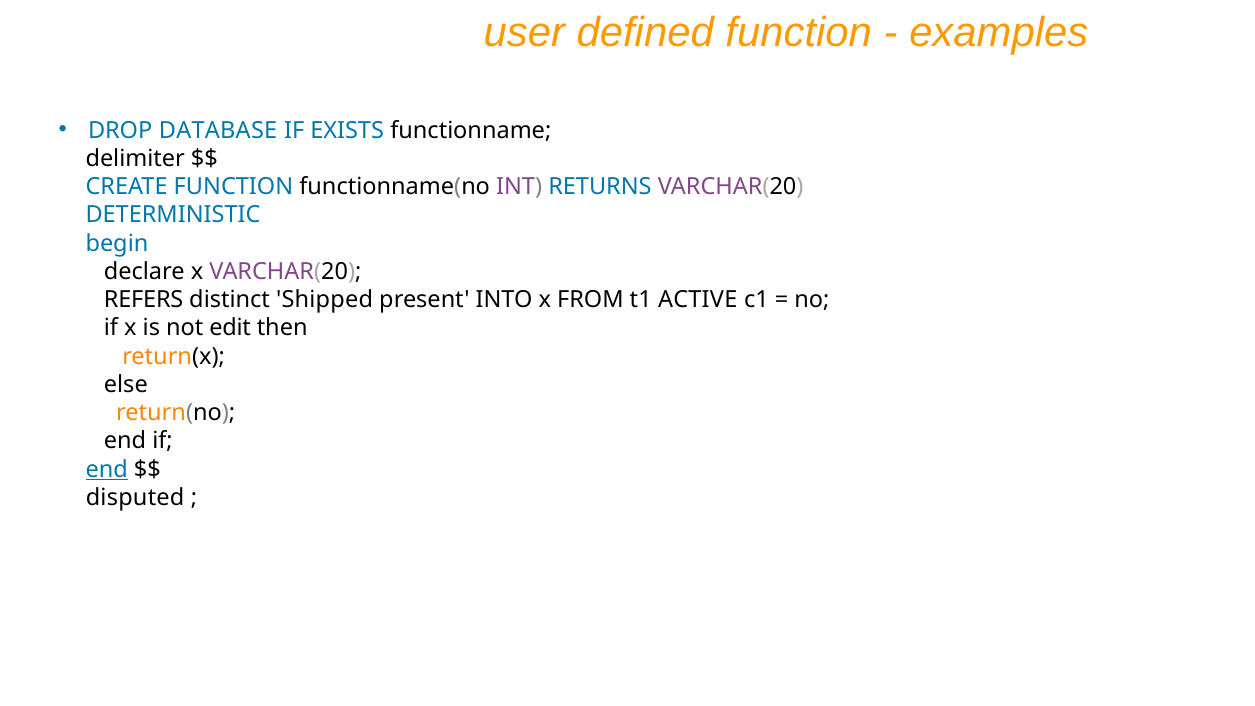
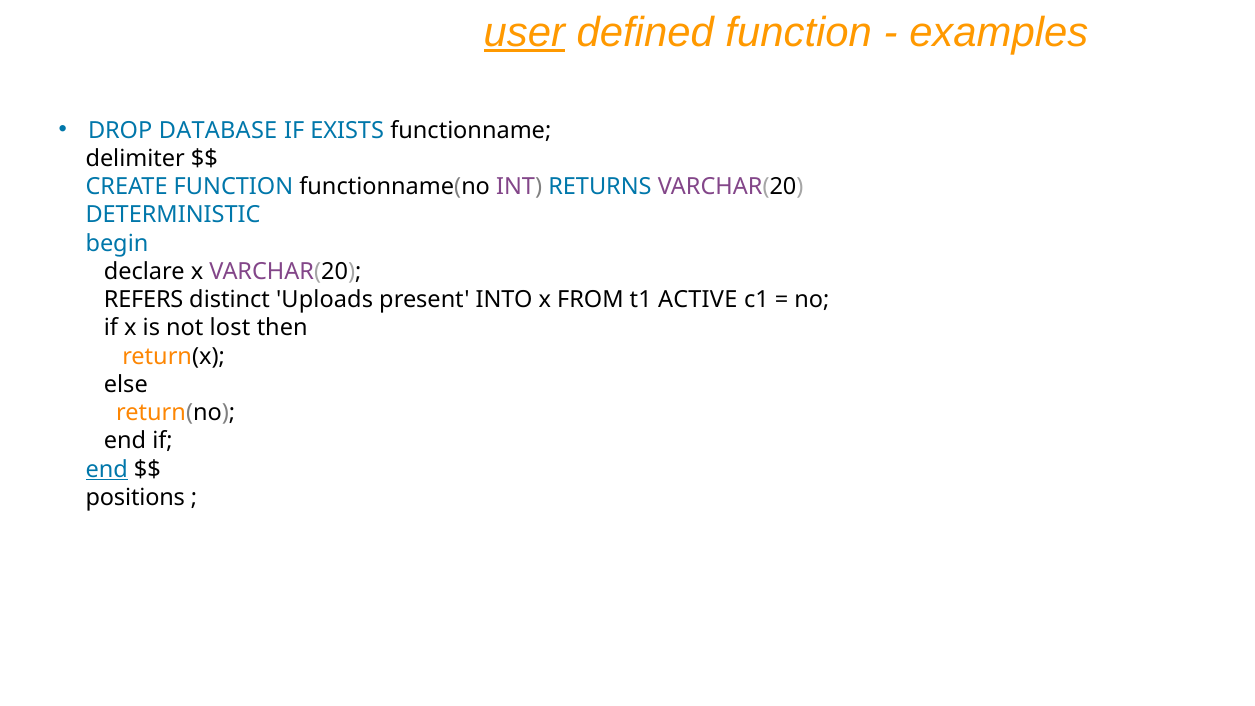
user underline: none -> present
Shipped: Shipped -> Uploads
edit: edit -> lost
disputed: disputed -> positions
